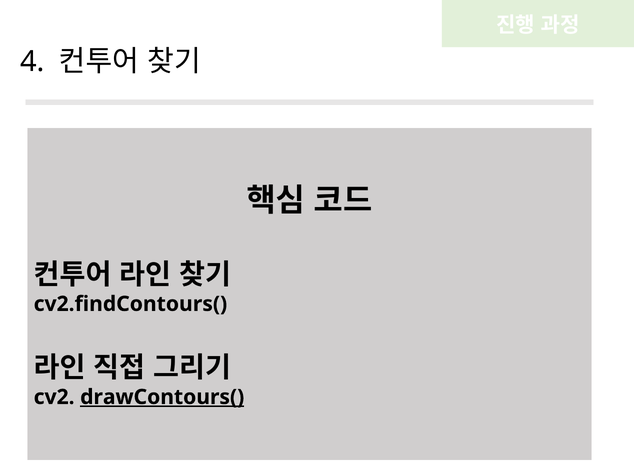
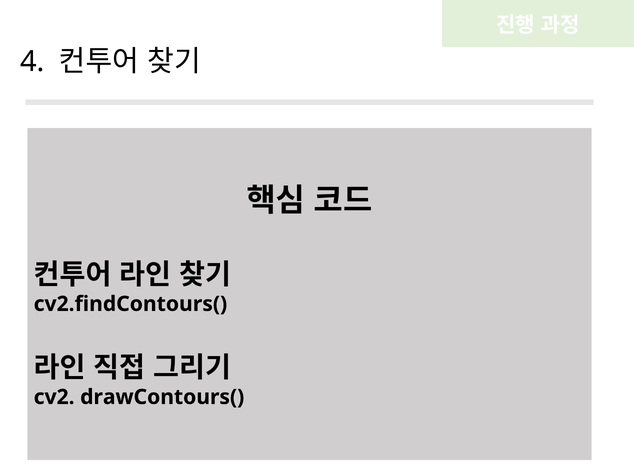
drawContours( underline: present -> none
